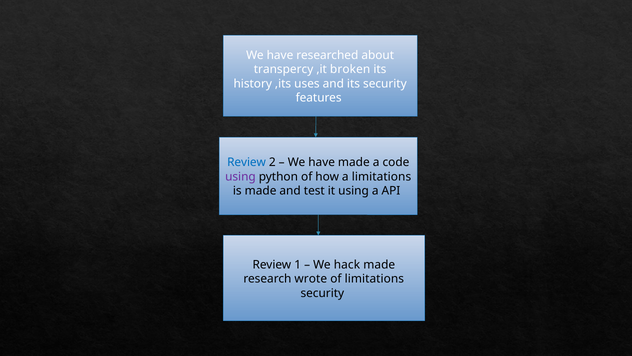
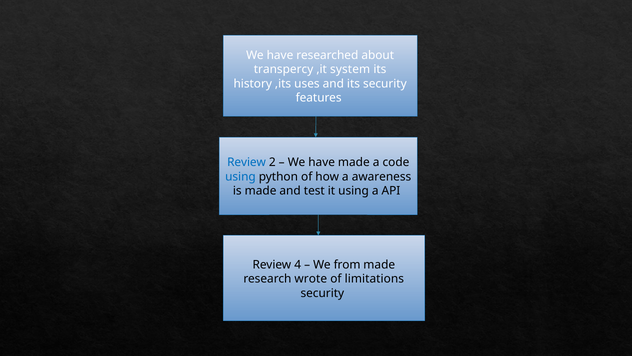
broken: broken -> system
using at (240, 176) colour: purple -> blue
a limitations: limitations -> awareness
1: 1 -> 4
hack: hack -> from
